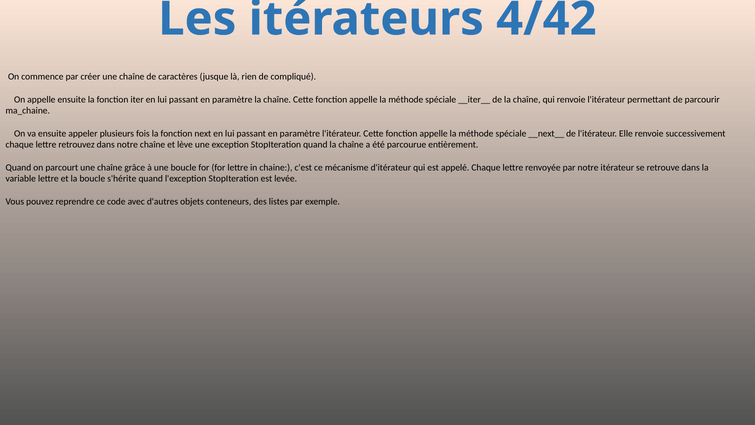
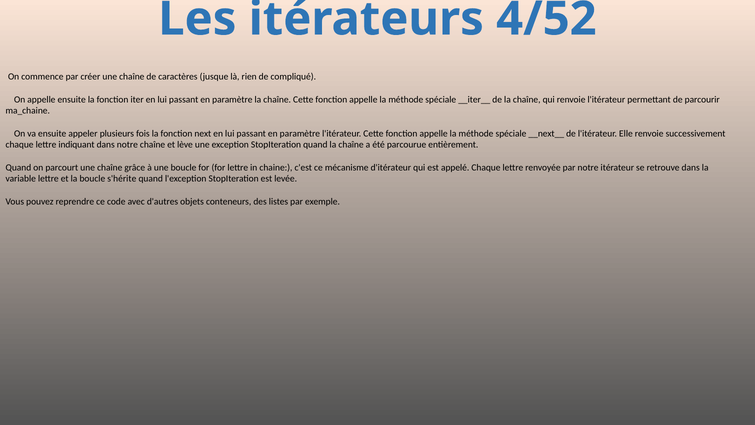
4/42: 4/42 -> 4/52
retrouvez: retrouvez -> indiquant
